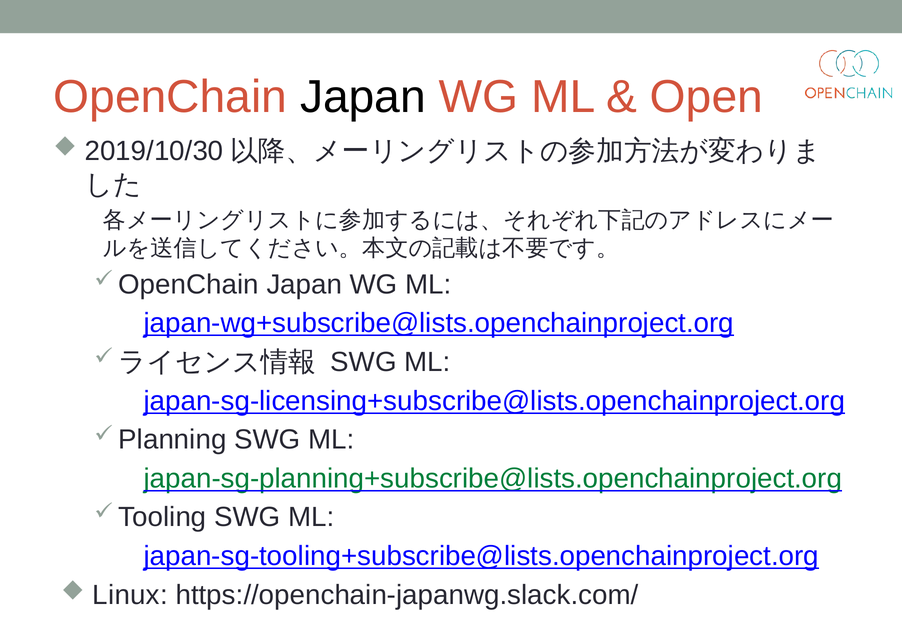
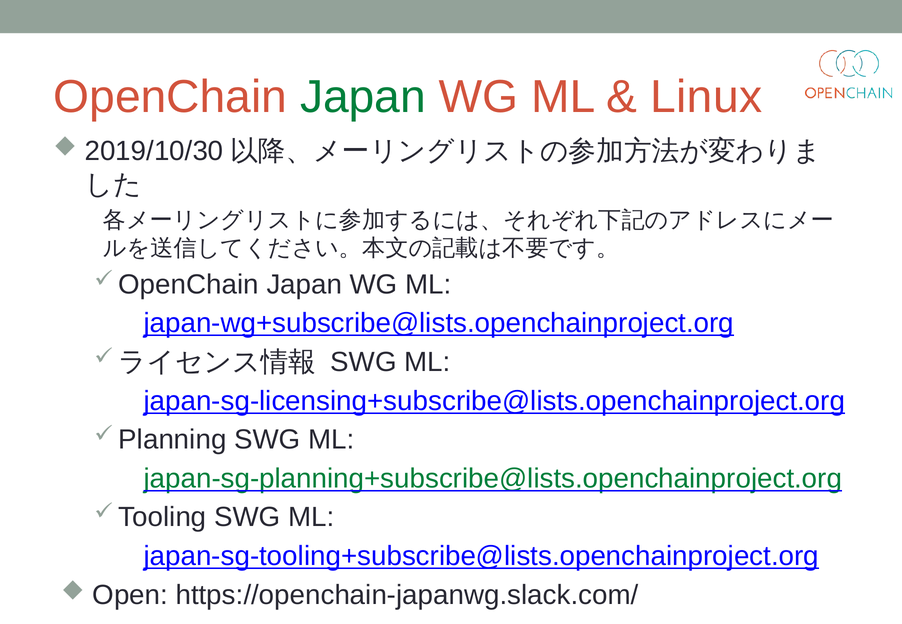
Japan at (363, 97) colour: black -> green
Open: Open -> Linux
Linux: Linux -> Open
